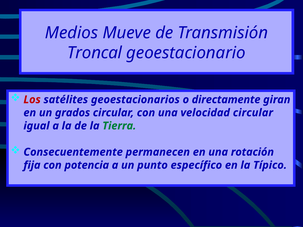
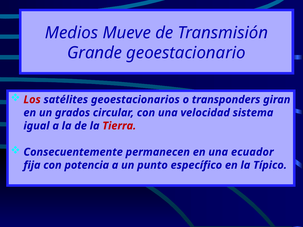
Troncal: Troncal -> Grande
directamente: directamente -> transponders
velocidad circular: circular -> sistema
Tierra colour: green -> red
rotación: rotación -> ecuador
